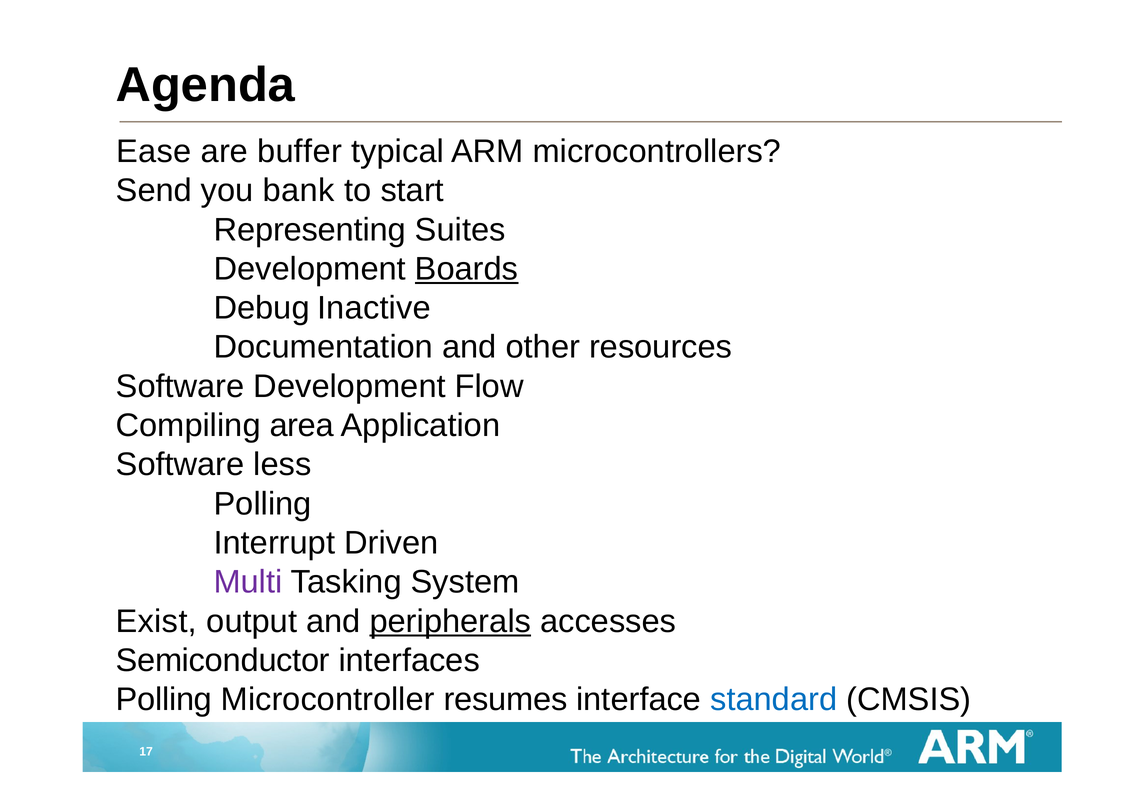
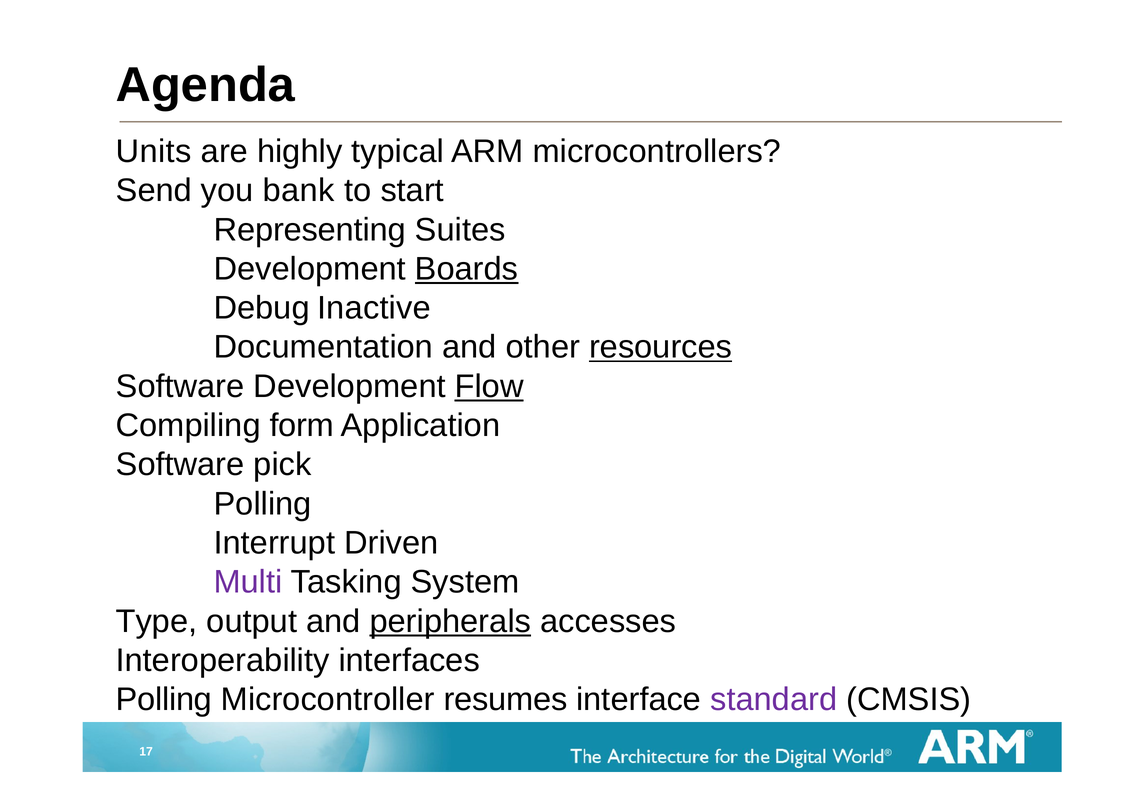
Ease: Ease -> Units
buffer: buffer -> highly
resources underline: none -> present
Flow underline: none -> present
area: area -> form
less: less -> pick
Exist: Exist -> Type
Semiconductor: Semiconductor -> Interoperability
standard colour: blue -> purple
